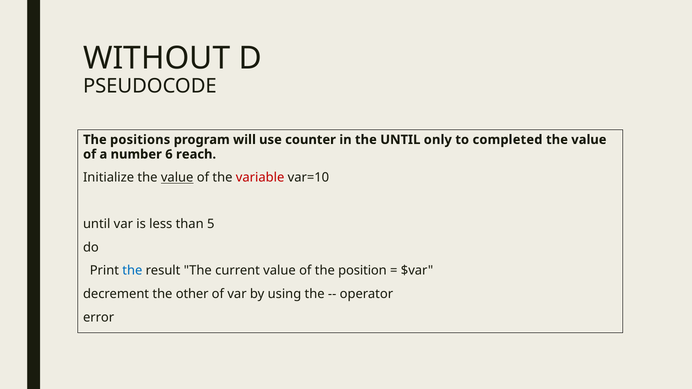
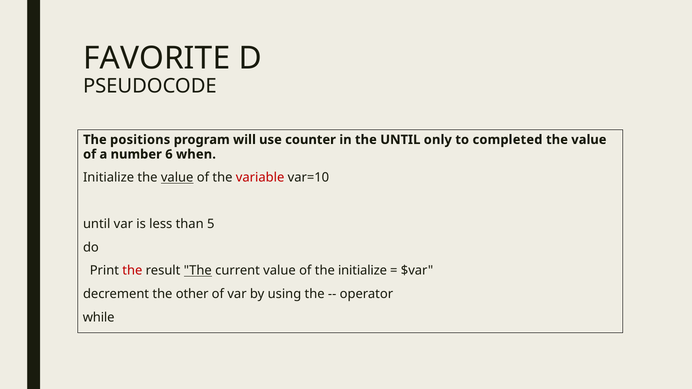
WITHOUT: WITHOUT -> FAVORITE
reach: reach -> when
the at (132, 271) colour: blue -> red
The at (198, 271) underline: none -> present
the position: position -> initialize
error: error -> while
